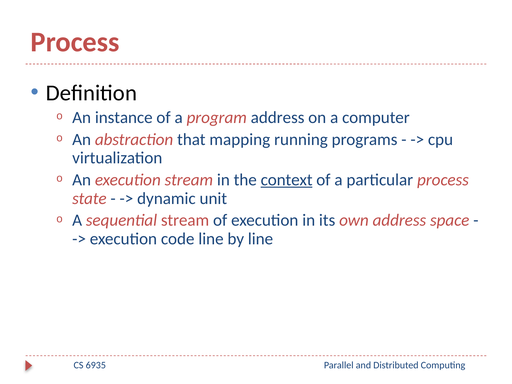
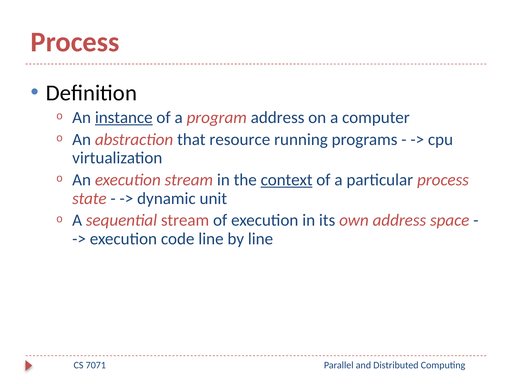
instance underline: none -> present
mapping: mapping -> resource
6935: 6935 -> 7071
